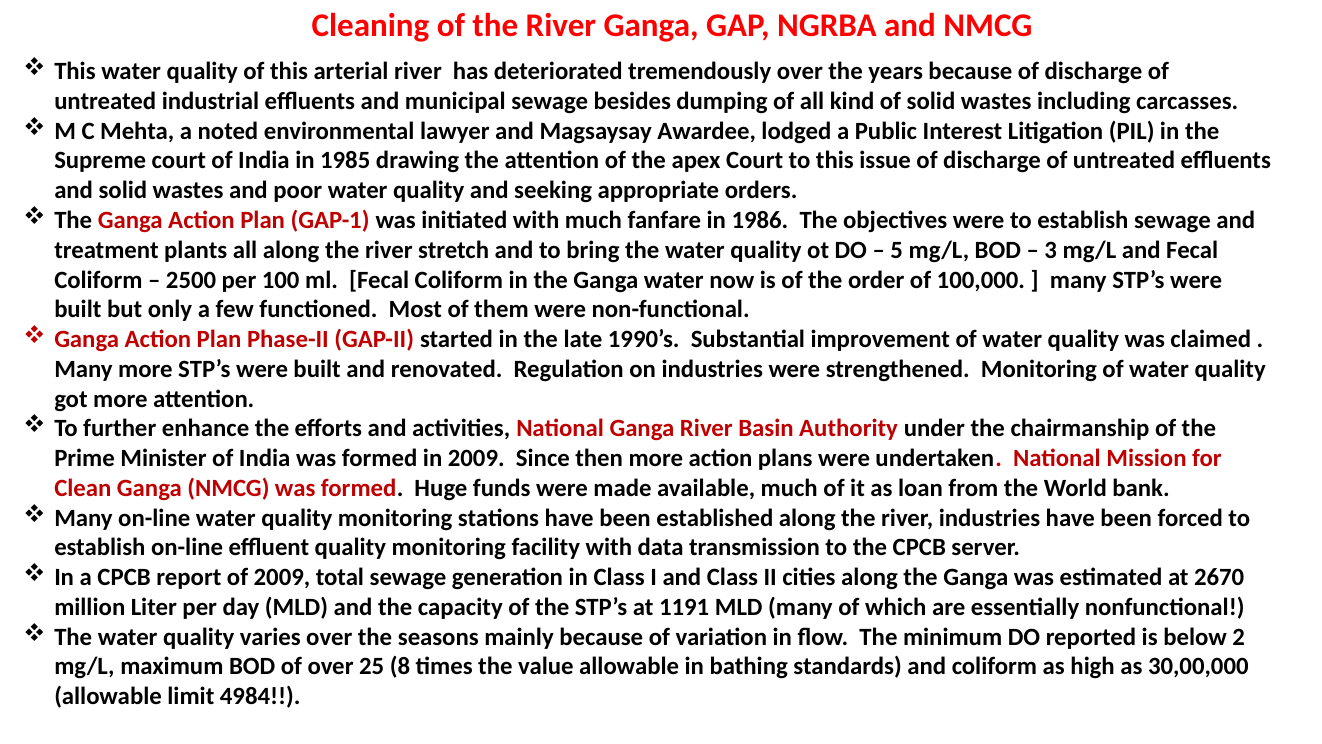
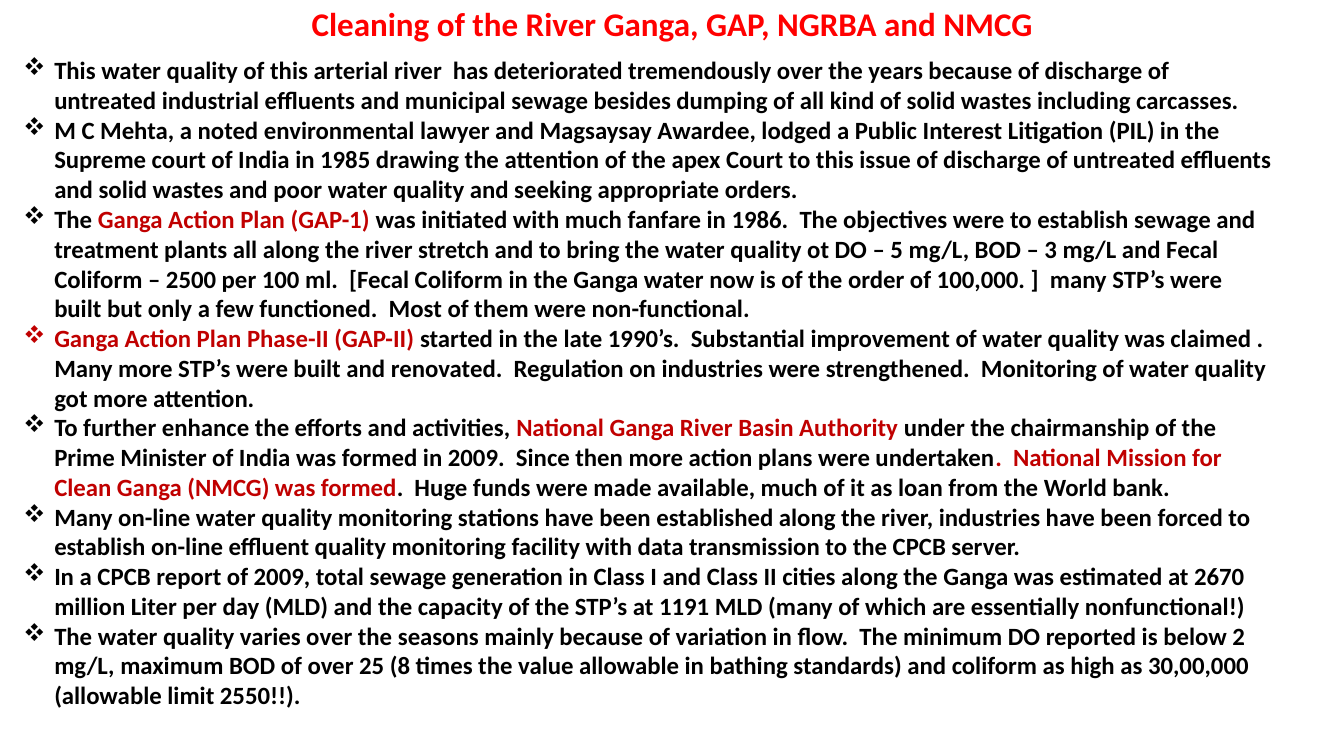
4984: 4984 -> 2550
